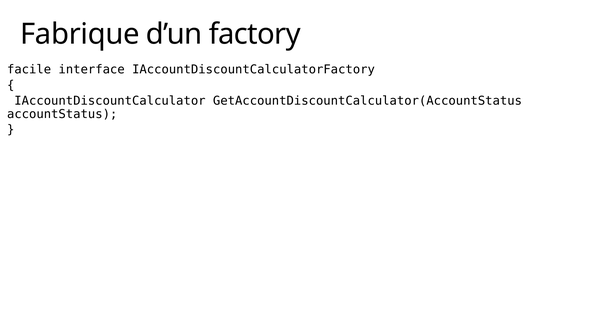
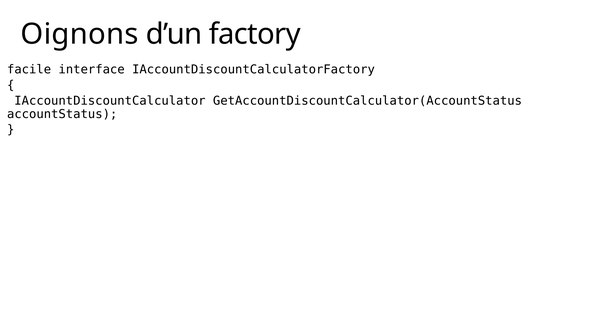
Fabrique: Fabrique -> Oignons
